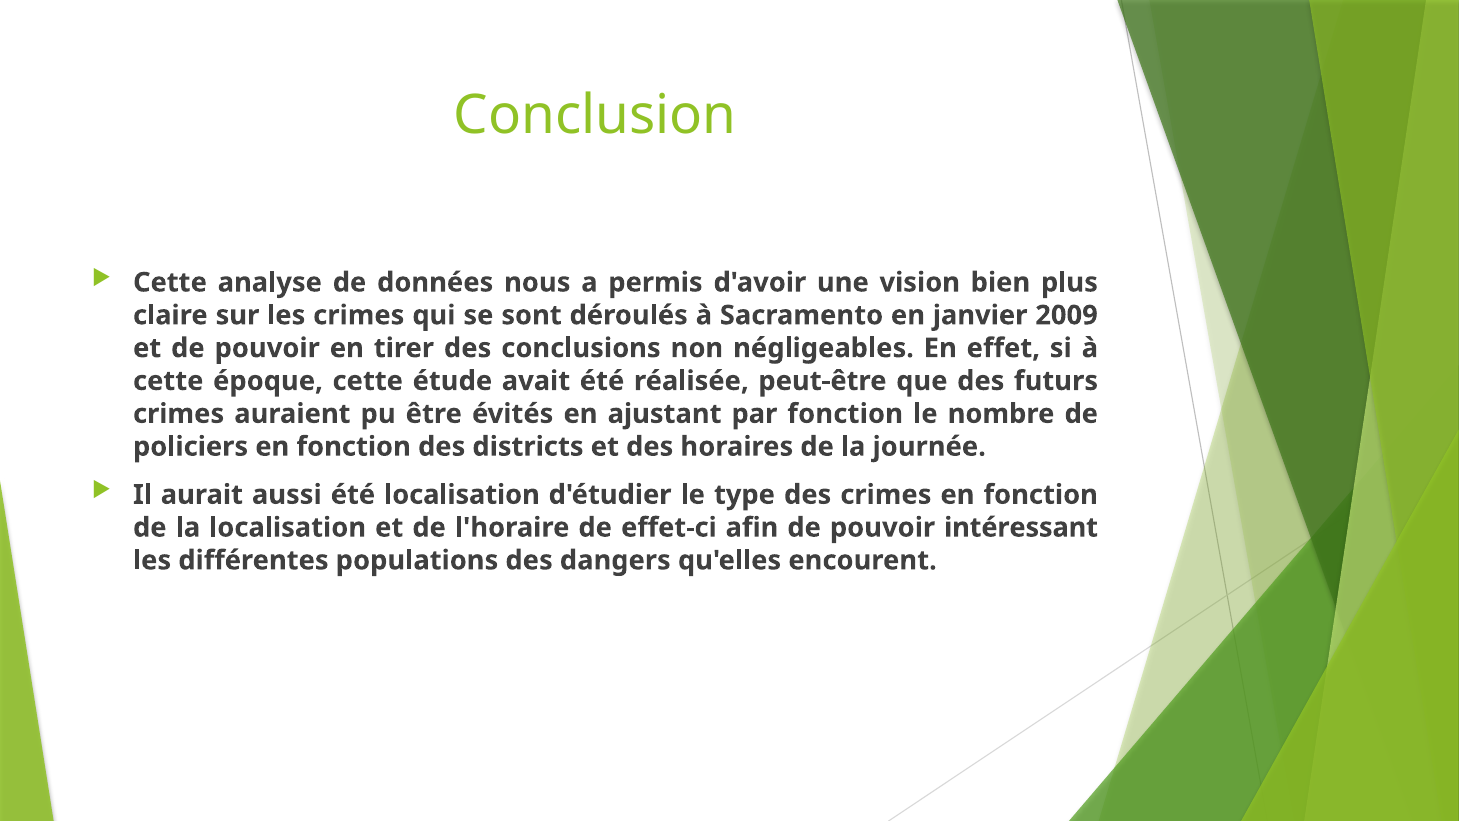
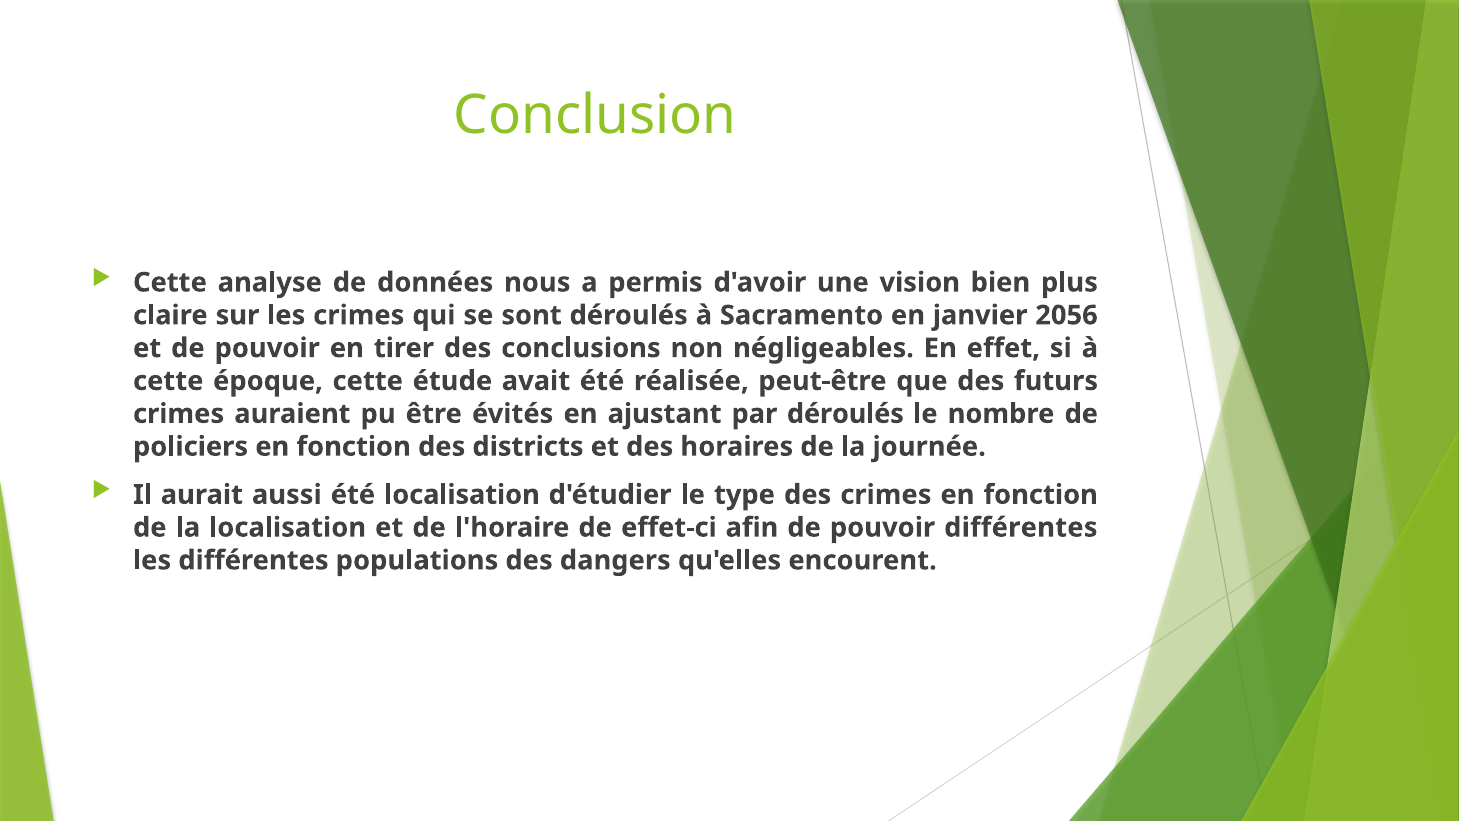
2009: 2009 -> 2056
par fonction: fonction -> déroulés
pouvoir intéressant: intéressant -> différentes
